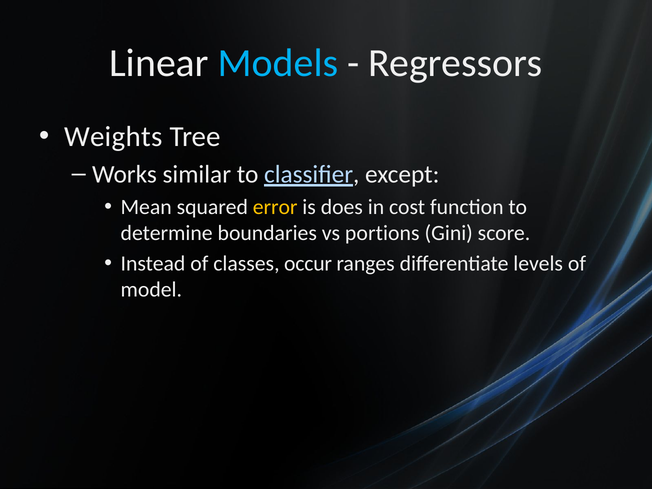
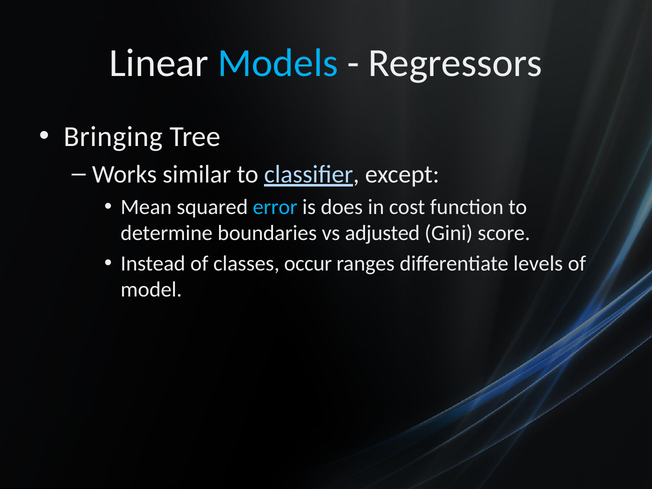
Weights: Weights -> Bringing
error colour: yellow -> light blue
portions: portions -> adjusted
